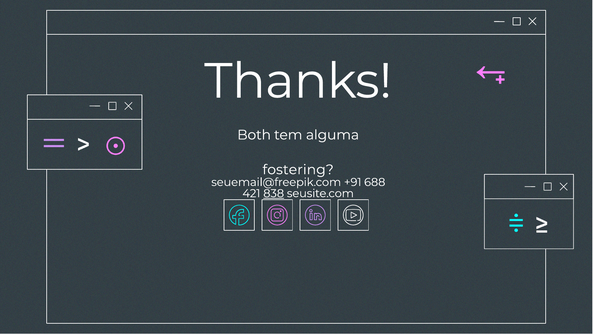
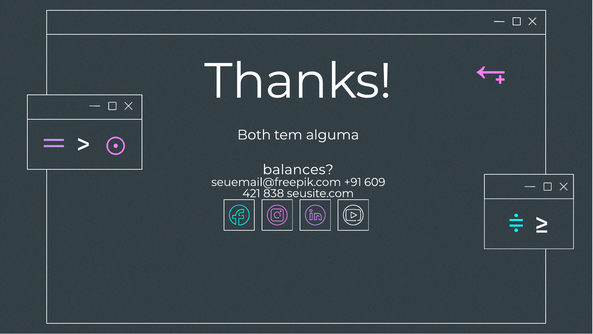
fostering: fostering -> balances
688: 688 -> 609
838 underline: present -> none
